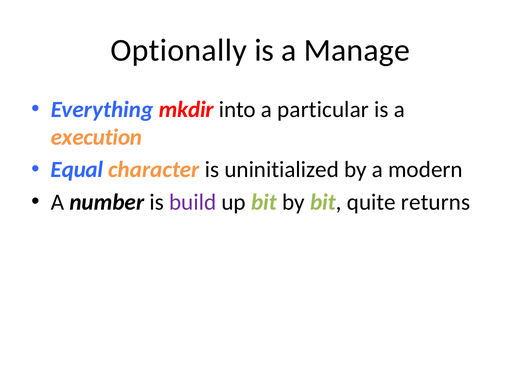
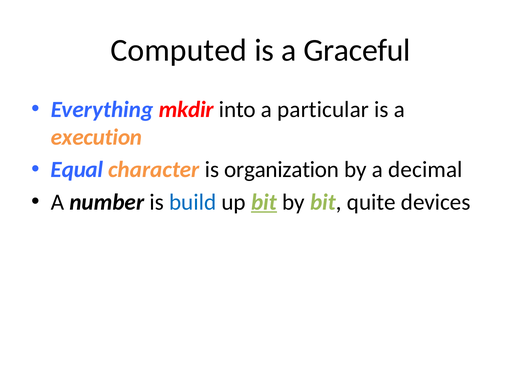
Optionally: Optionally -> Computed
Manage: Manage -> Graceful
uninitialized: uninitialized -> organization
modern: modern -> decimal
build colour: purple -> blue
bit at (264, 202) underline: none -> present
returns: returns -> devices
